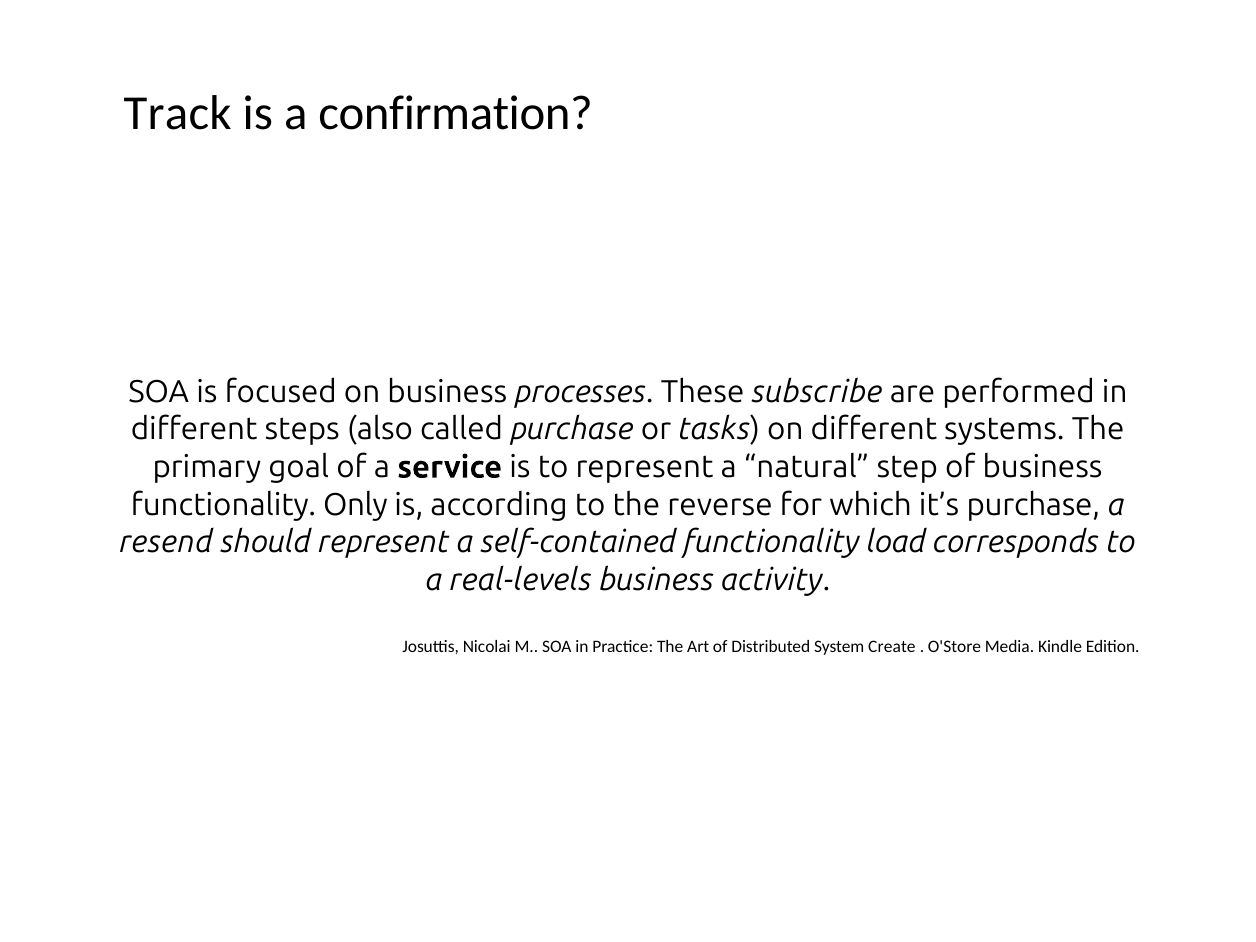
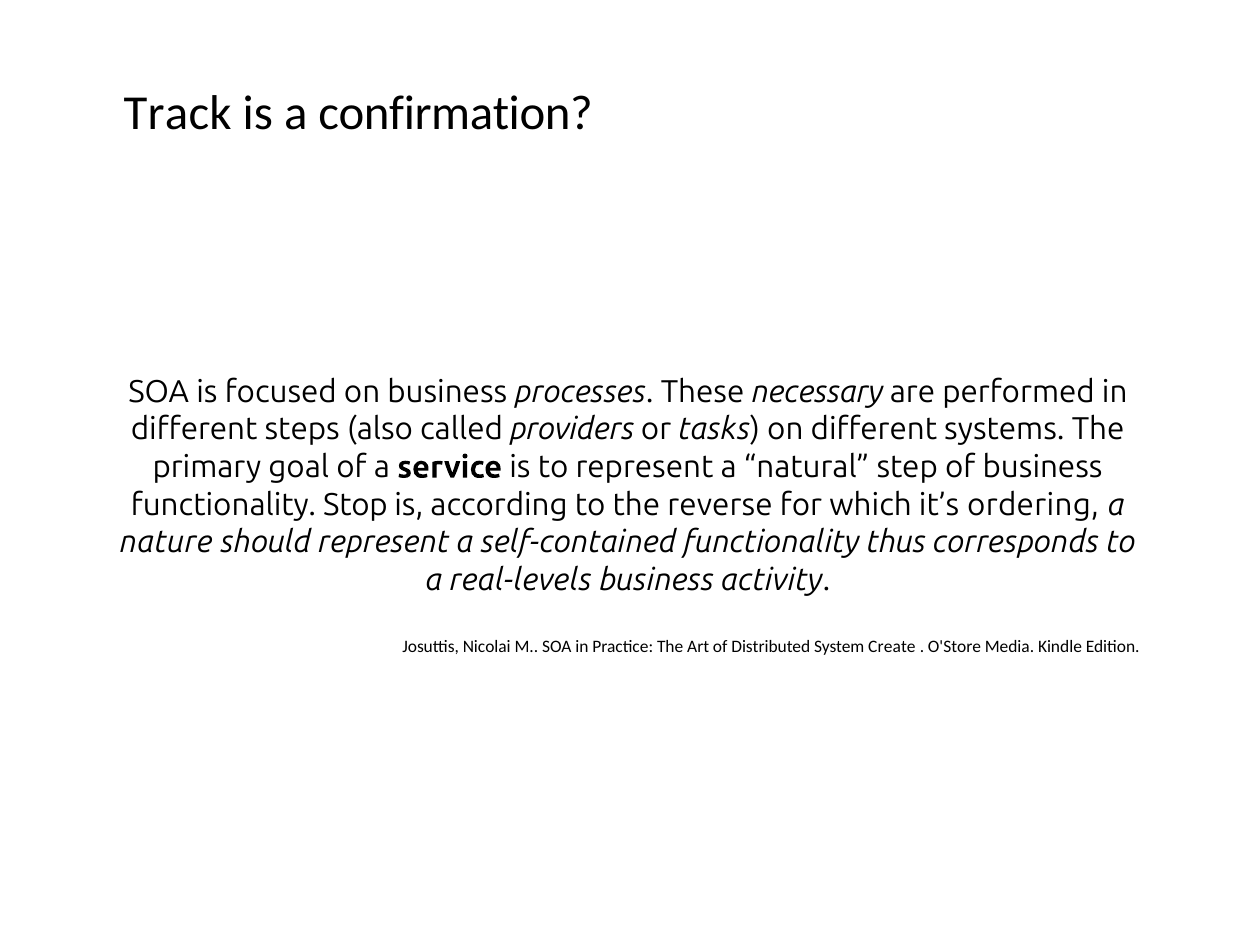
subscribe: subscribe -> necessary
called purchase: purchase -> providers
Only: Only -> Stop
it’s purchase: purchase -> ordering
resend: resend -> nature
load: load -> thus
